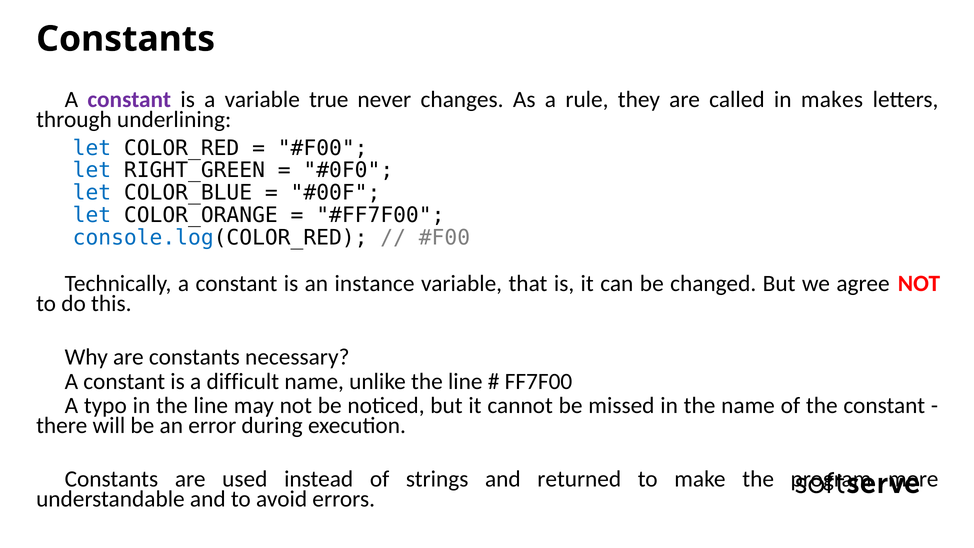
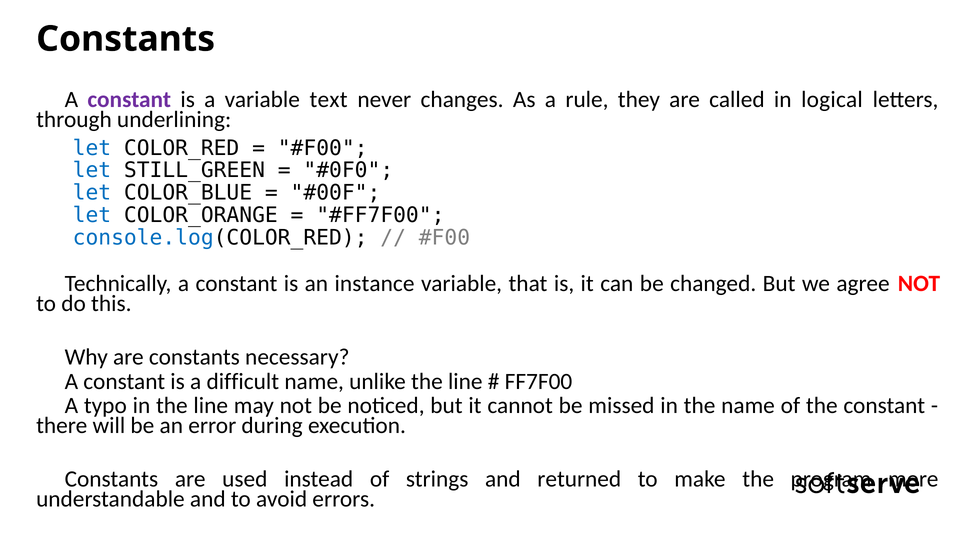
true: true -> text
makes: makes -> logical
RIGHT_GREEN: RIGHT_GREEN -> STILL_GREEN
